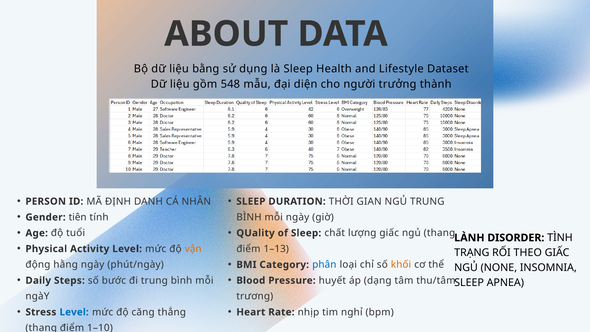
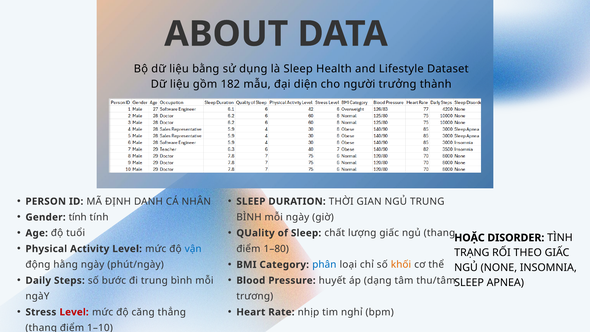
548: 548 -> 182
Gender tiên: tiên -> tính
LÀNH: LÀNH -> HOẶC
vận colour: orange -> blue
1–13: 1–13 -> 1–80
Level at (74, 312) colour: blue -> red
